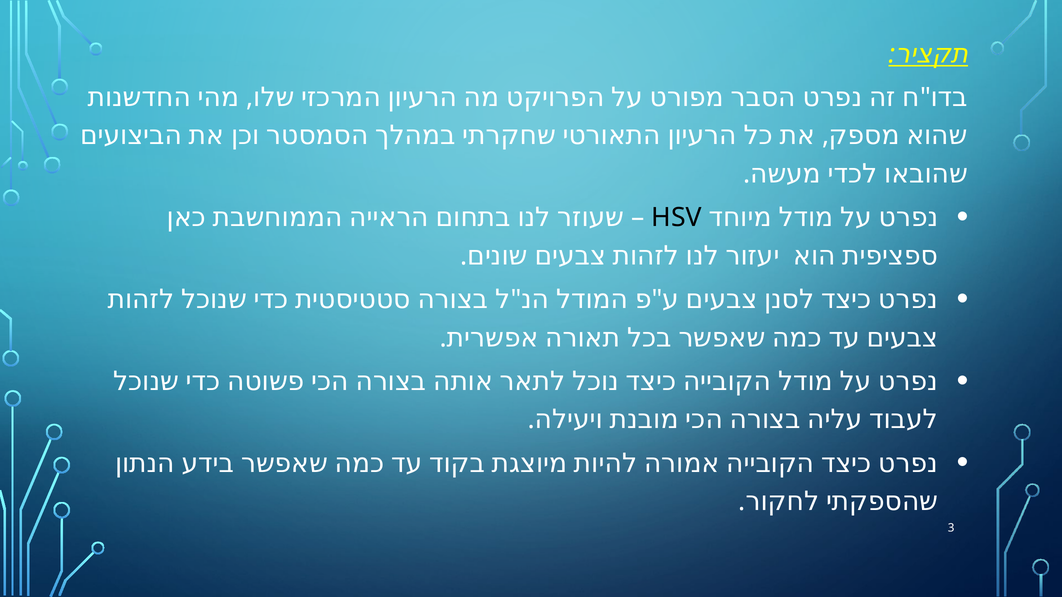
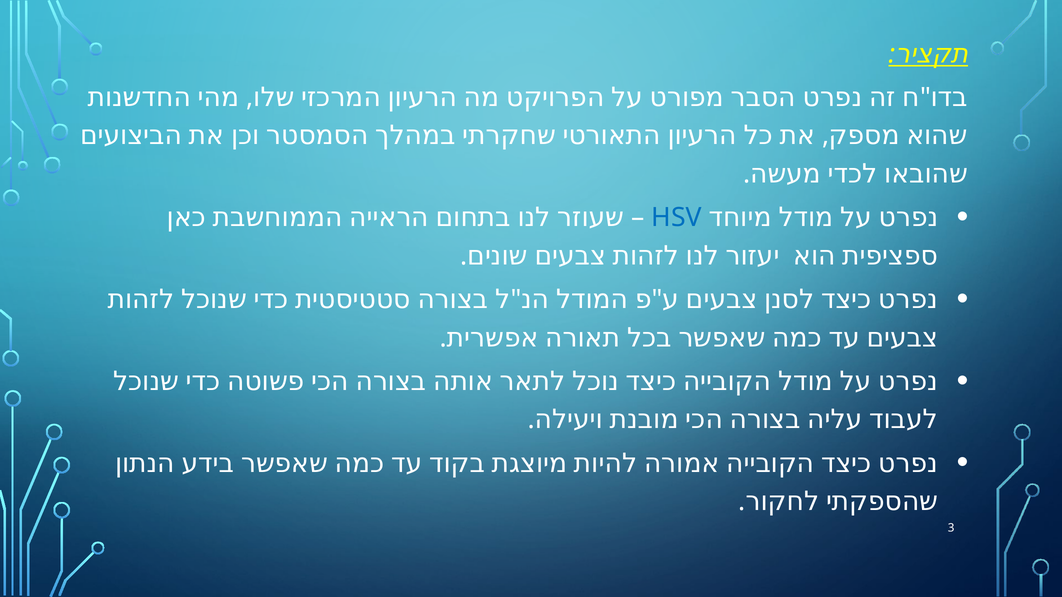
HSV colour: black -> blue
